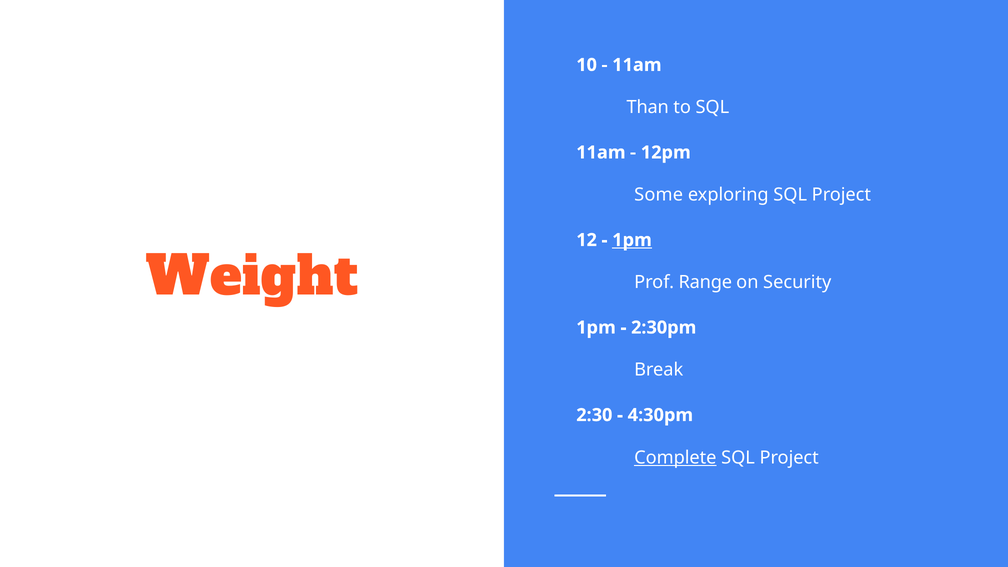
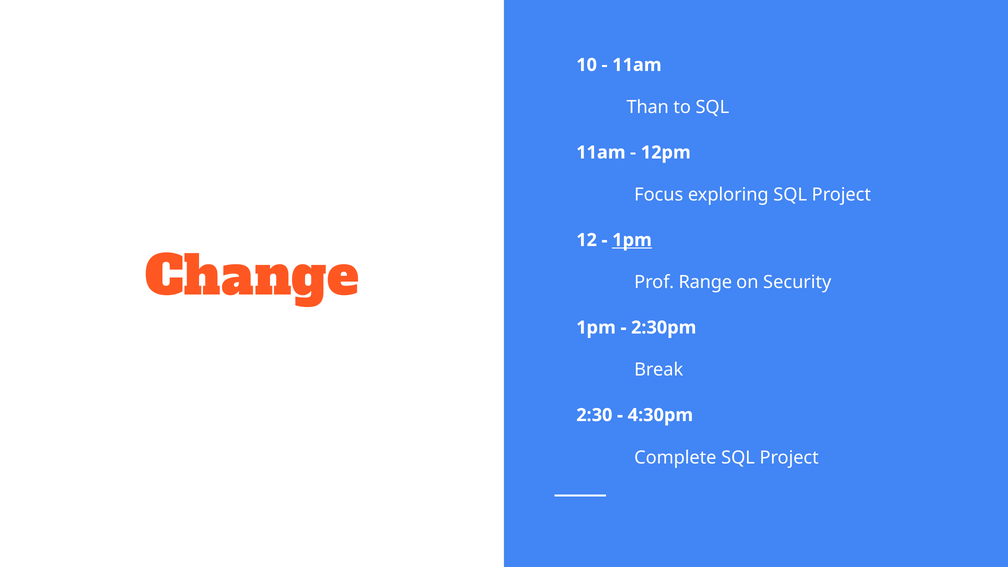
Some: Some -> Focus
Weight: Weight -> Change
Complete underline: present -> none
